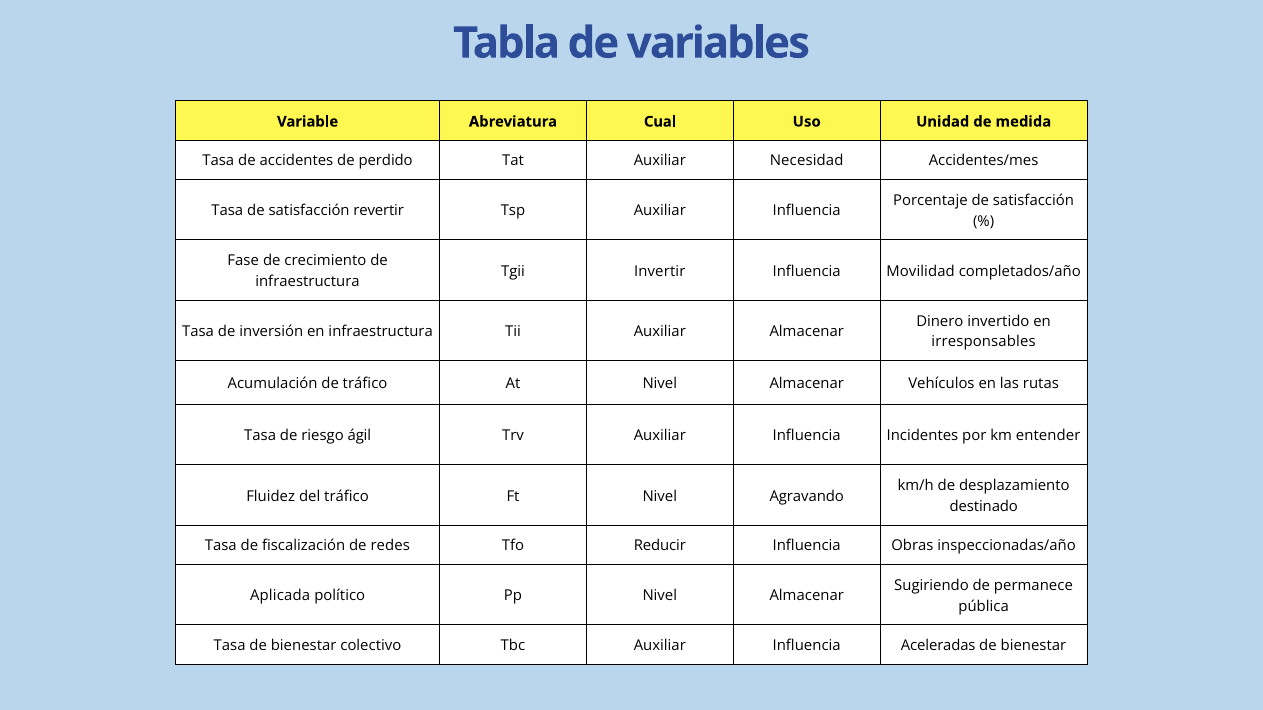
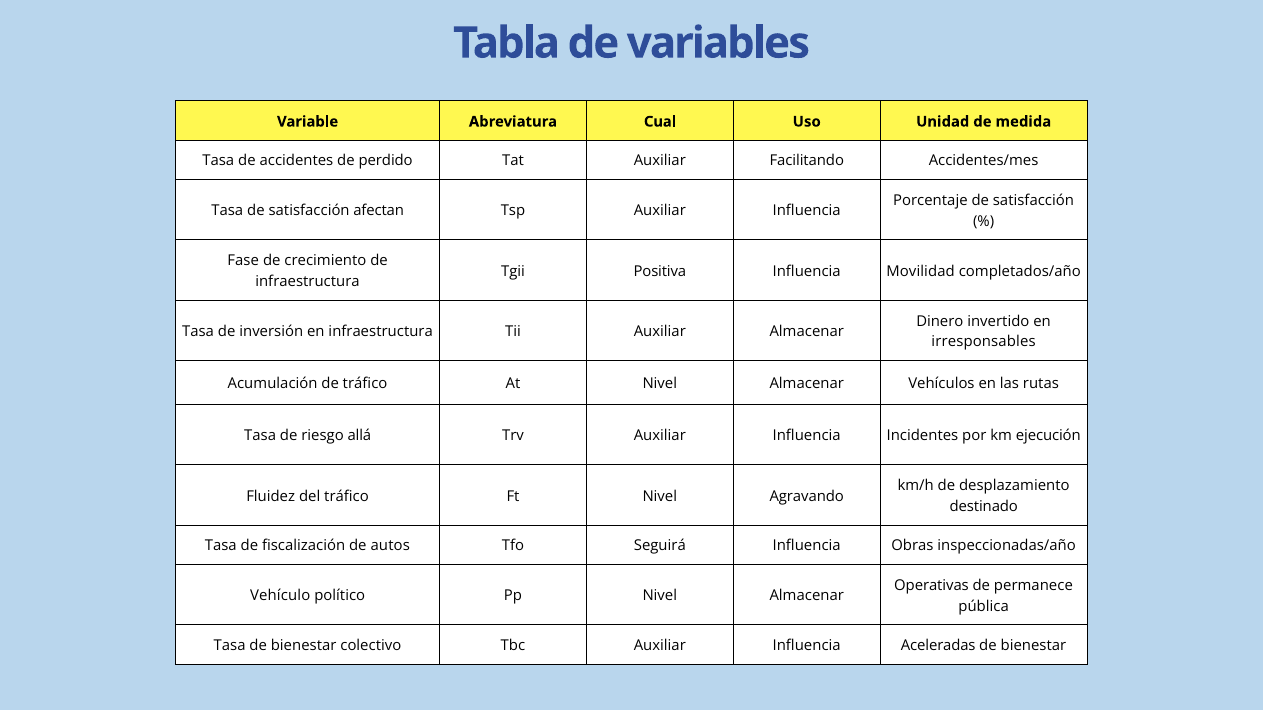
Necesidad: Necesidad -> Facilitando
revertir: revertir -> afectan
Invertir: Invertir -> Positiva
ágil: ágil -> allá
entender: entender -> ejecución
redes: redes -> autos
Reducir: Reducir -> Seguirá
Sugiriendo: Sugiriendo -> Operativas
Aplicada: Aplicada -> Vehículo
